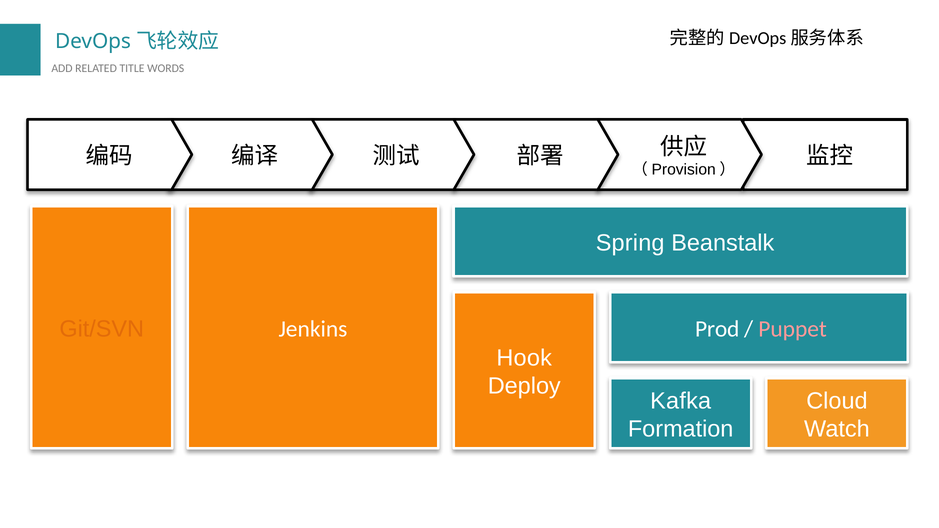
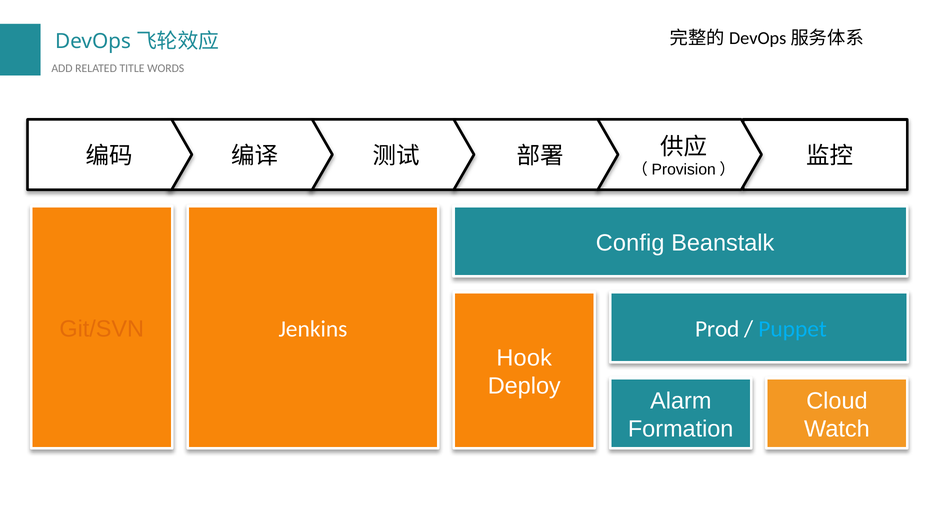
Spring: Spring -> Config
Puppet colour: pink -> light blue
Kafka: Kafka -> Alarm
